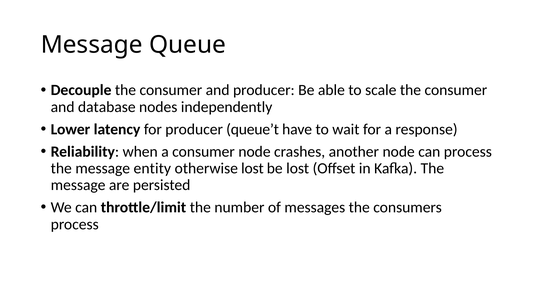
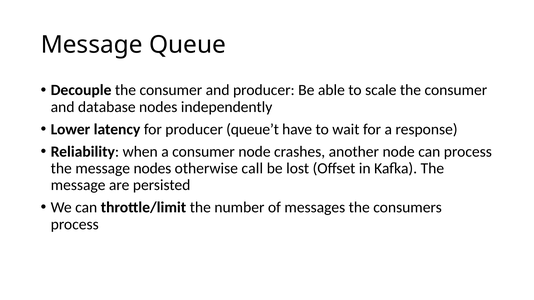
message entity: entity -> nodes
otherwise lost: lost -> call
